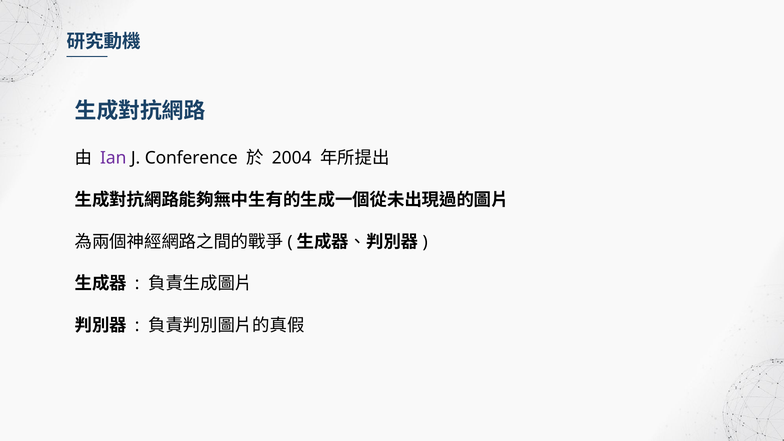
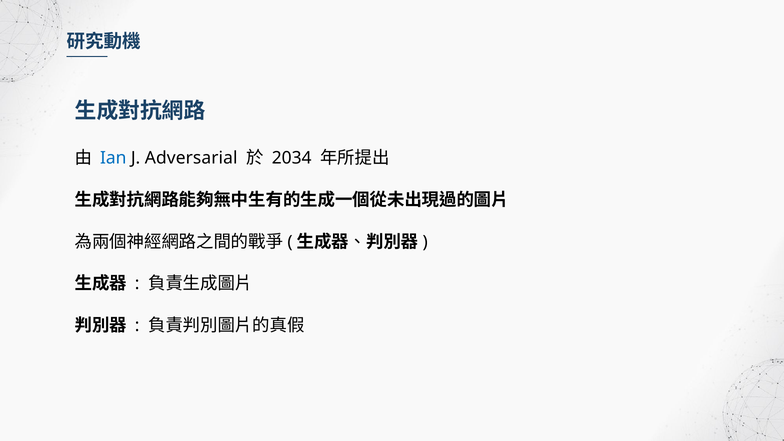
Ian colour: purple -> blue
Conference: Conference -> Adversarial
2004: 2004 -> 2034
